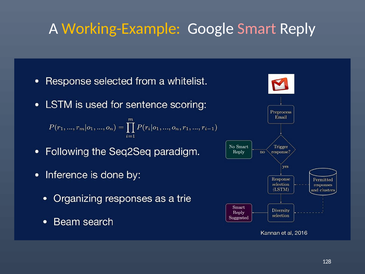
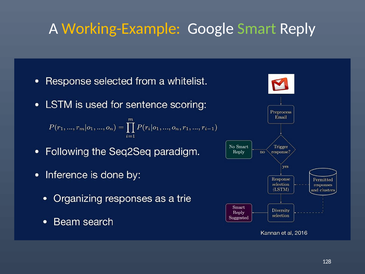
Smart colour: pink -> light green
